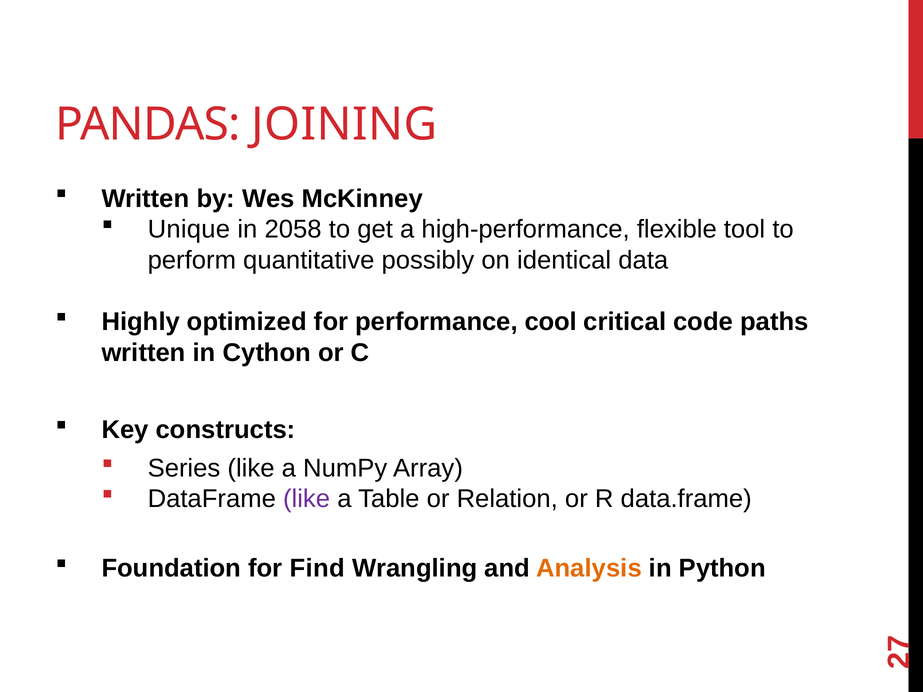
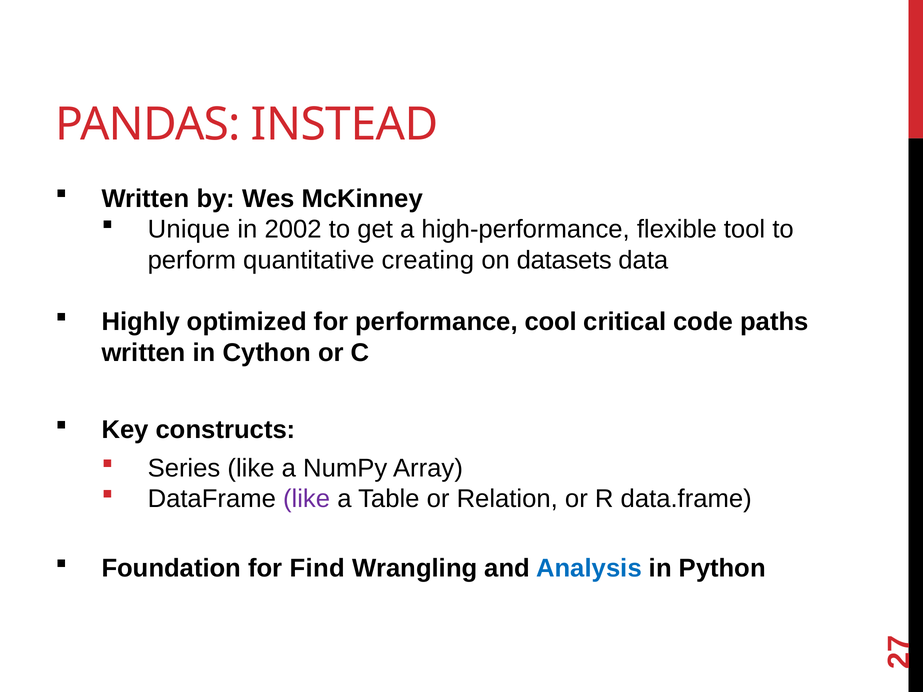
JOINING: JOINING -> INSTEAD
2058: 2058 -> 2002
possibly: possibly -> creating
identical: identical -> datasets
Analysis colour: orange -> blue
